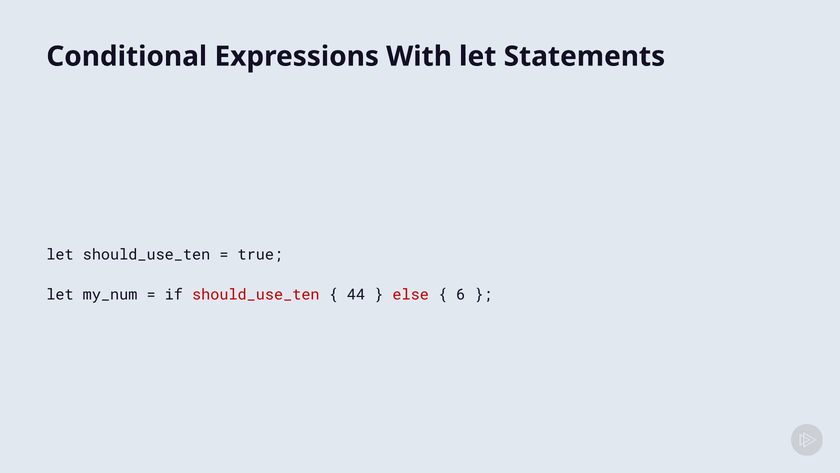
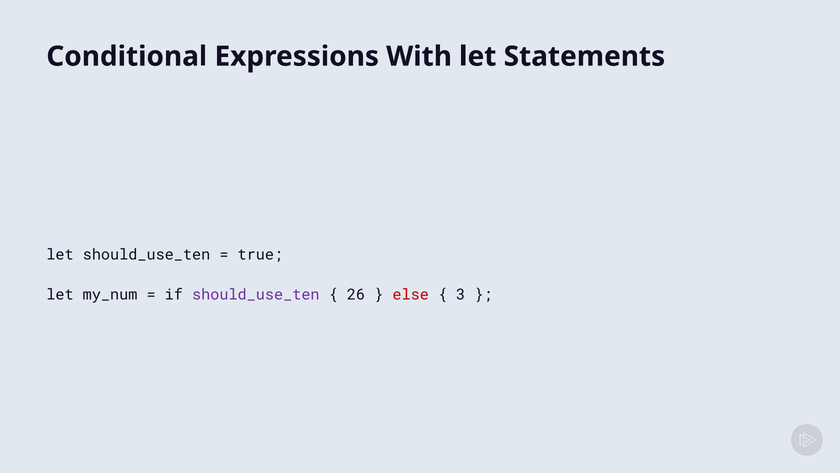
should_use_ten at (256, 295) colour: red -> purple
44: 44 -> 26
6: 6 -> 3
